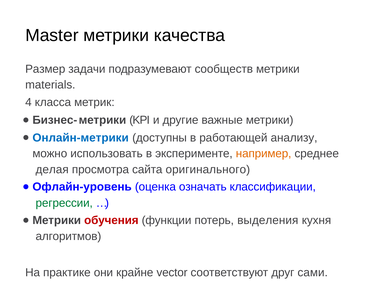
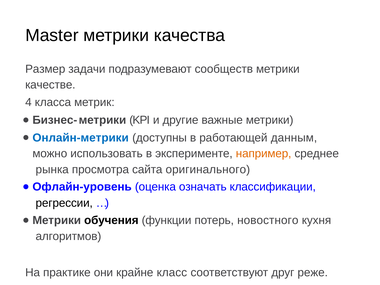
materials: materials -> качестве
анализу: анализу -> данным
делая: делая -> рынка
регрессии colour: green -> black
обучения colour: red -> black
выделения: выделения -> новостного
vector: vector -> класс
сами: сами -> реже
